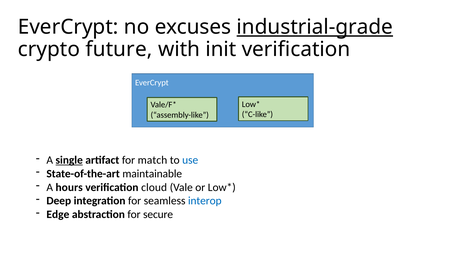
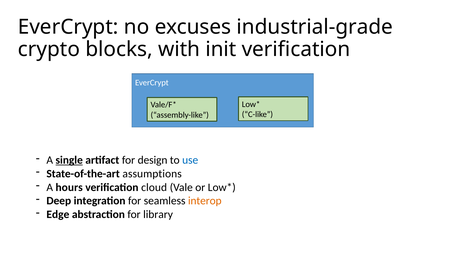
industrial-grade underline: present -> none
future: future -> blocks
match: match -> design
maintainable: maintainable -> assumptions
interop colour: blue -> orange
secure: secure -> library
